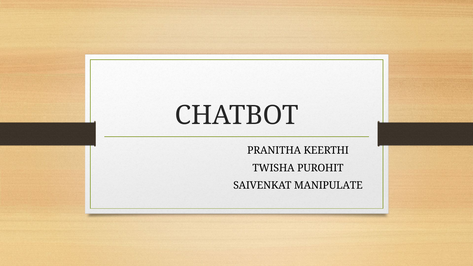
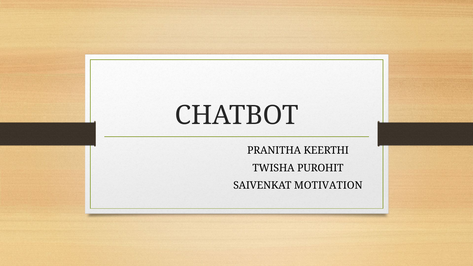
MANIPULATE: MANIPULATE -> MOTIVATION
